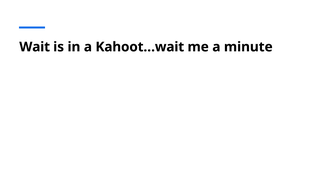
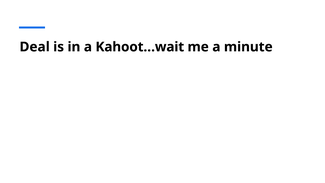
Wait: Wait -> Deal
